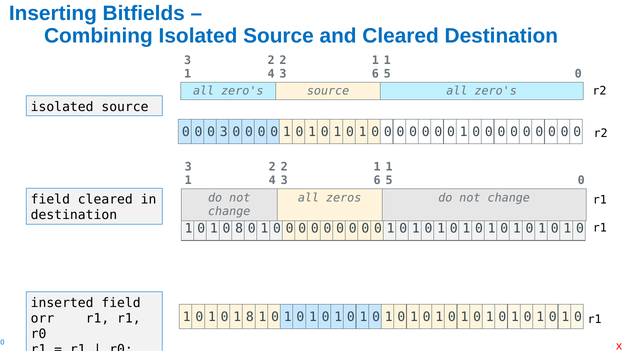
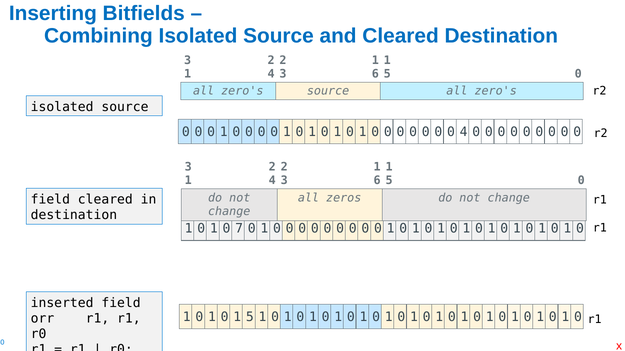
3 at (224, 132): 3 -> 1
1 at (464, 132): 1 -> 4
0 8: 8 -> 7
0 1 8: 8 -> 5
